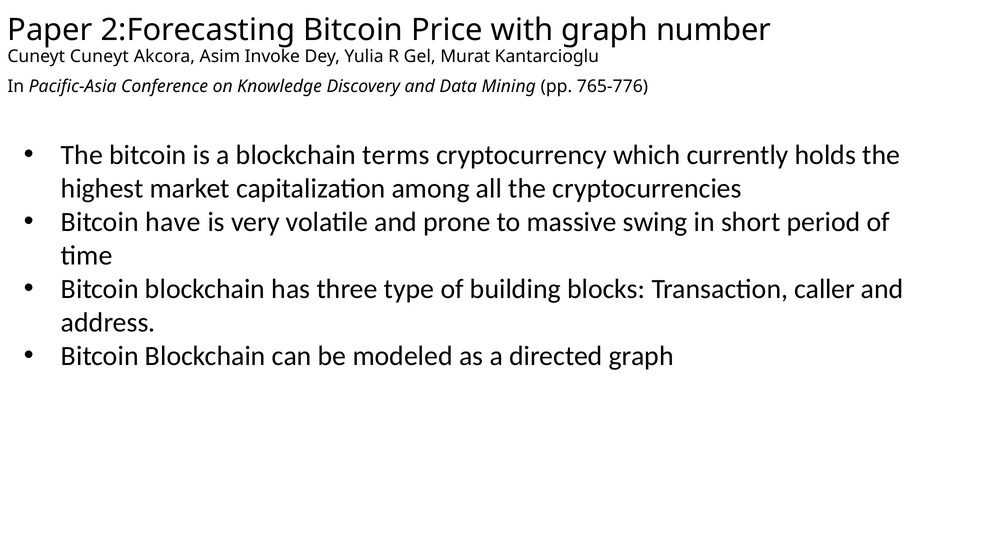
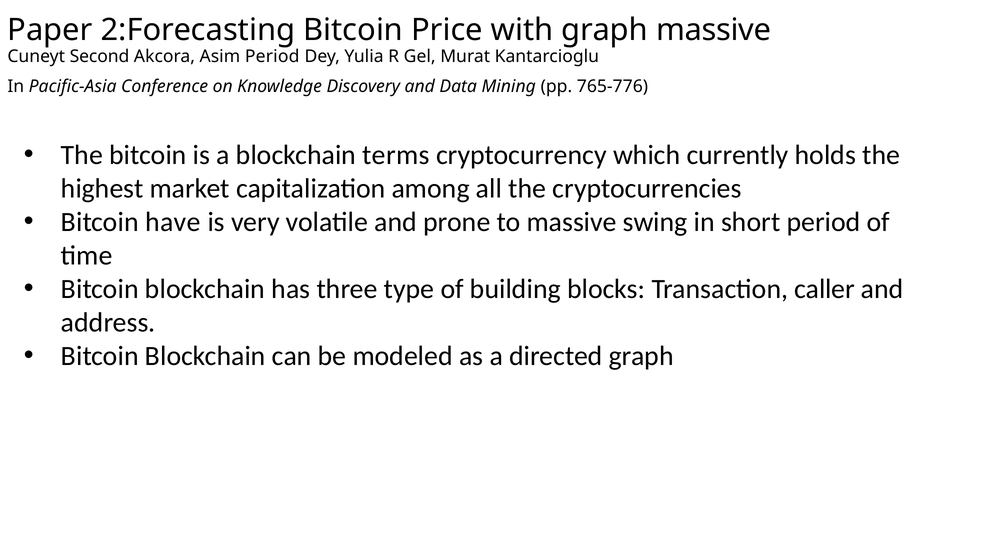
graph number: number -> massive
Cuneyt Cuneyt: Cuneyt -> Second
Asim Invoke: Invoke -> Period
